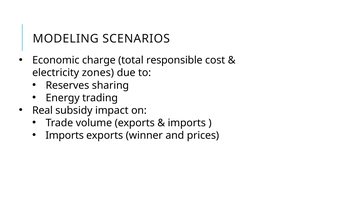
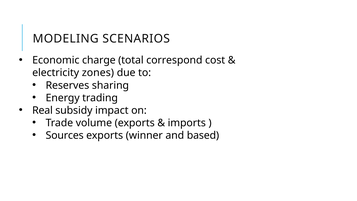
responsible: responsible -> correspond
Imports at (65, 135): Imports -> Sources
prices: prices -> based
